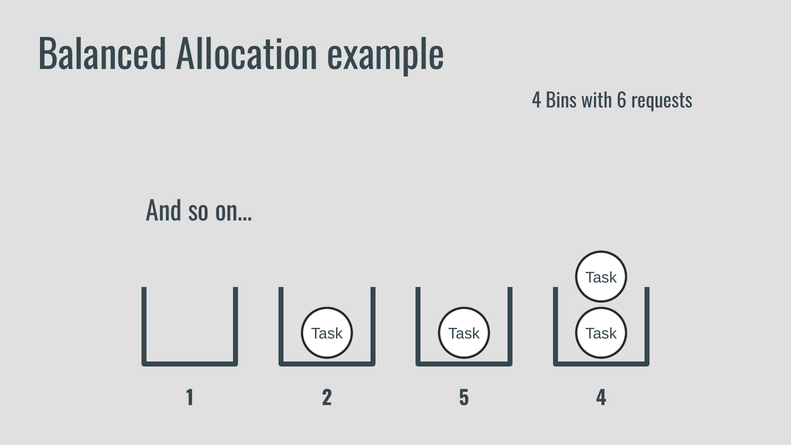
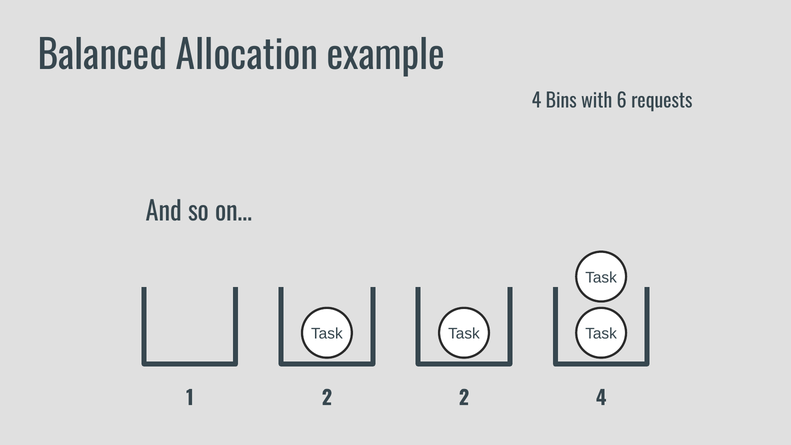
2 5: 5 -> 2
